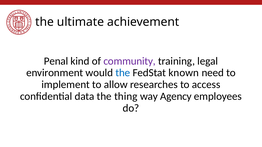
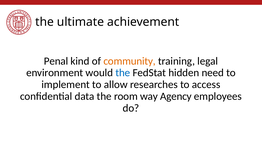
community colour: purple -> orange
known: known -> hidden
thing: thing -> room
